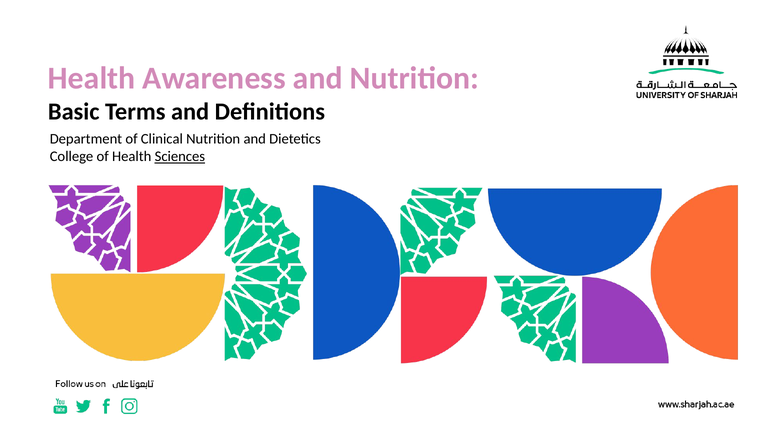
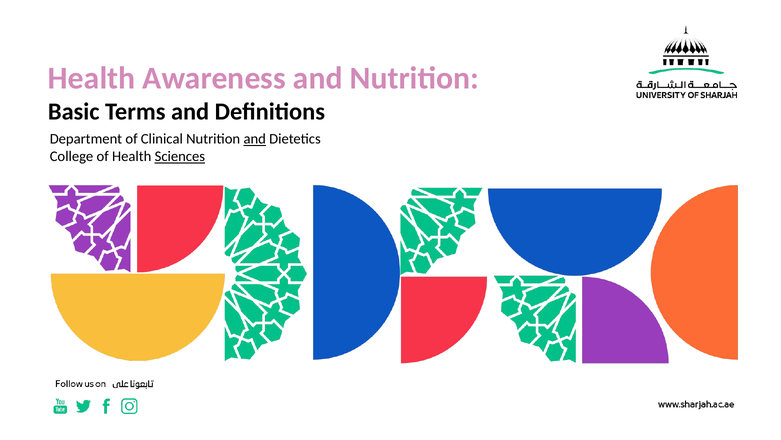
and at (255, 139) underline: none -> present
